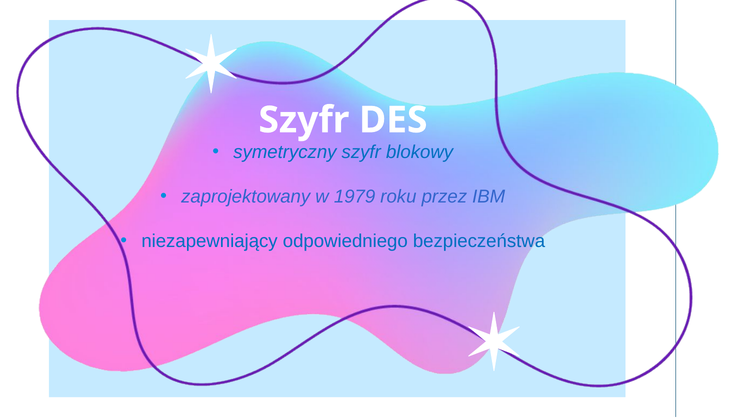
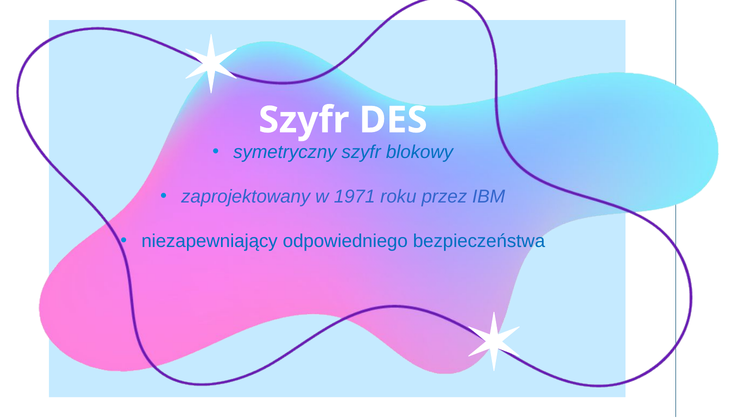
1979: 1979 -> 1971
